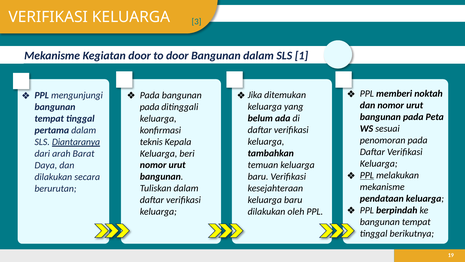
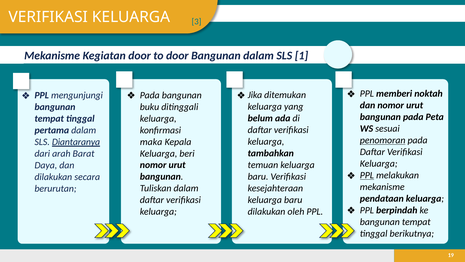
pada at (150, 107): pada -> buku
penomoran underline: none -> present
teknis: teknis -> maka
